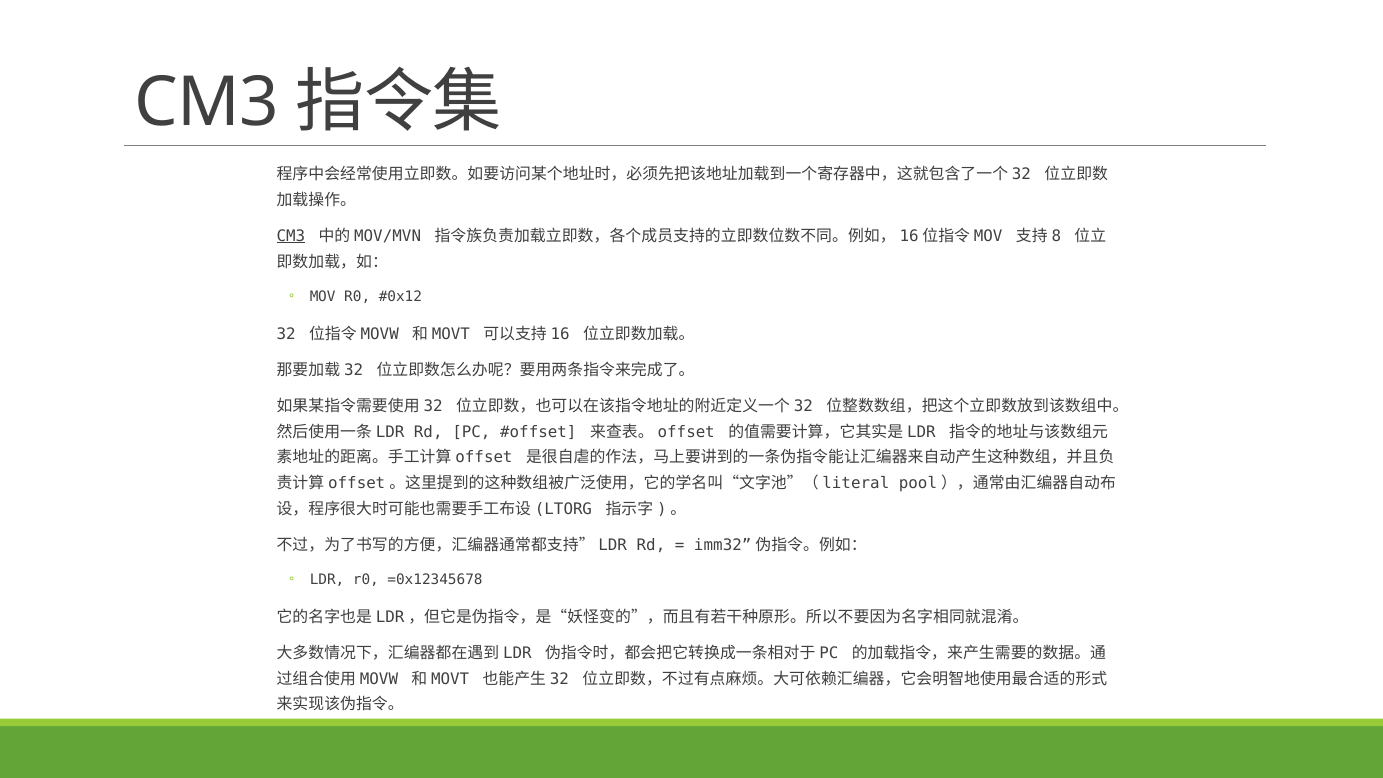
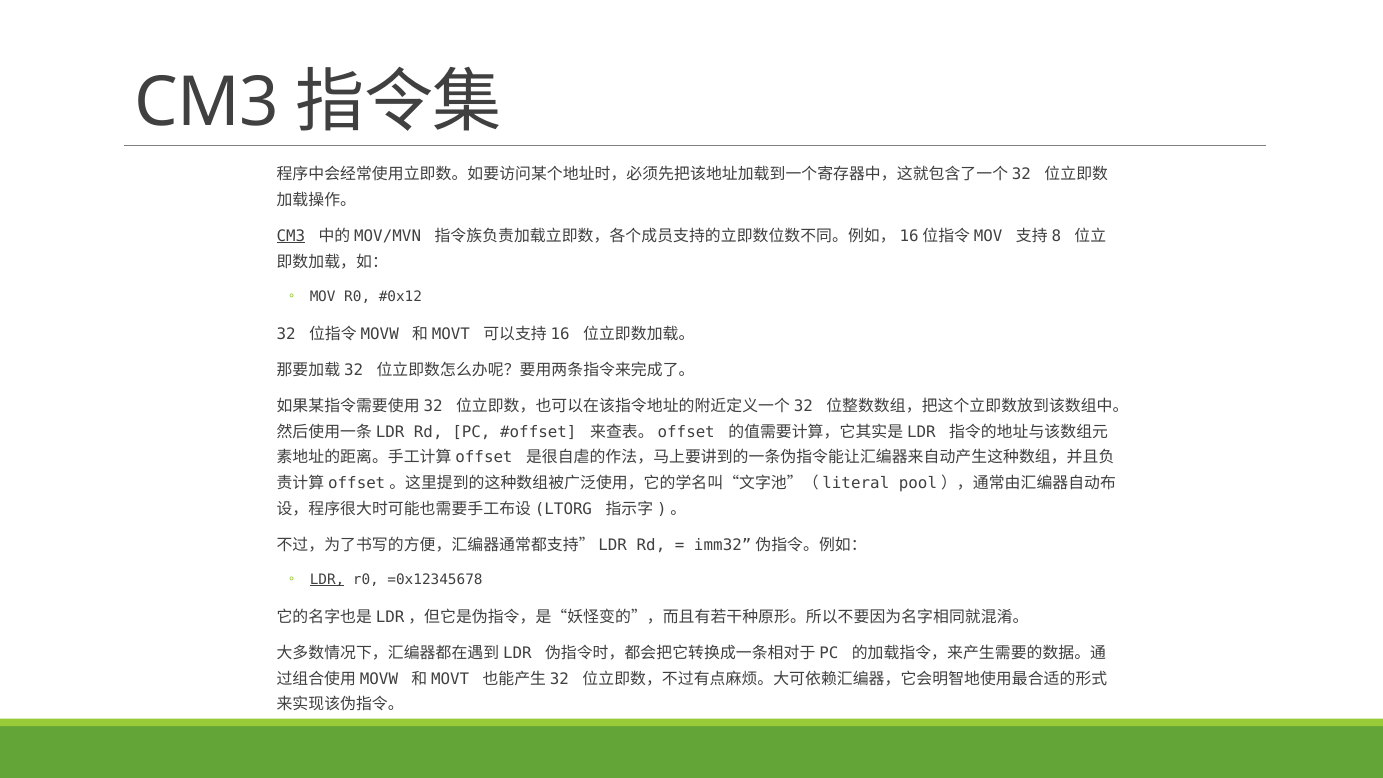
LDR underline: none -> present
